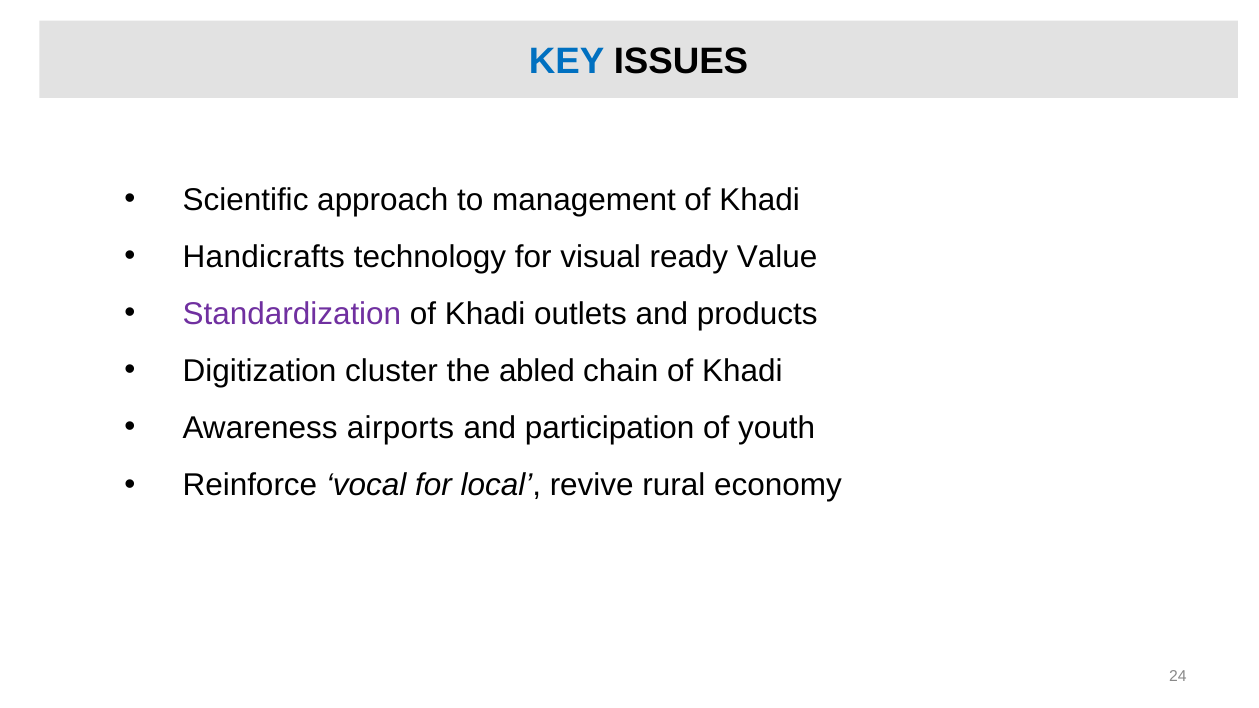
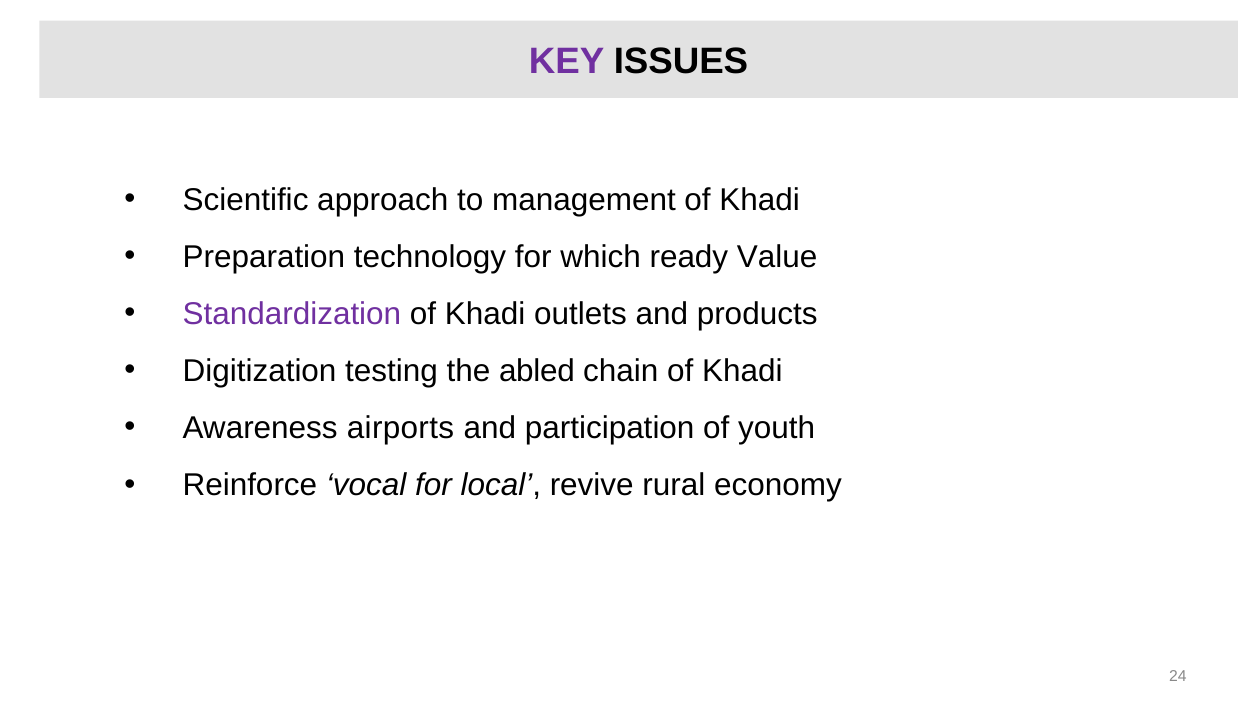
KEY colour: blue -> purple
Handicrafts: Handicrafts -> Preparation
visual: visual -> which
cluster: cluster -> testing
